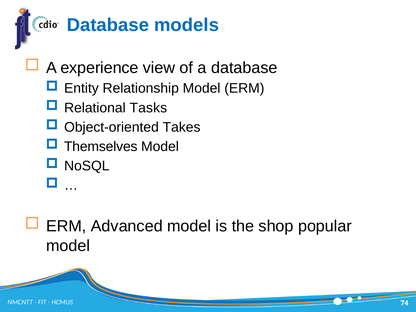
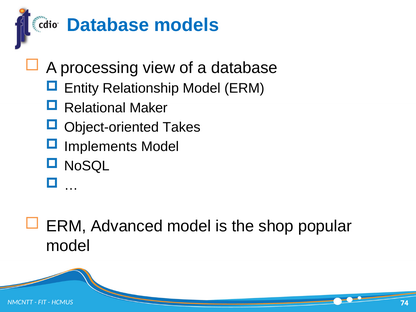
experience: experience -> processing
Tasks: Tasks -> Maker
Themselves: Themselves -> Implements
